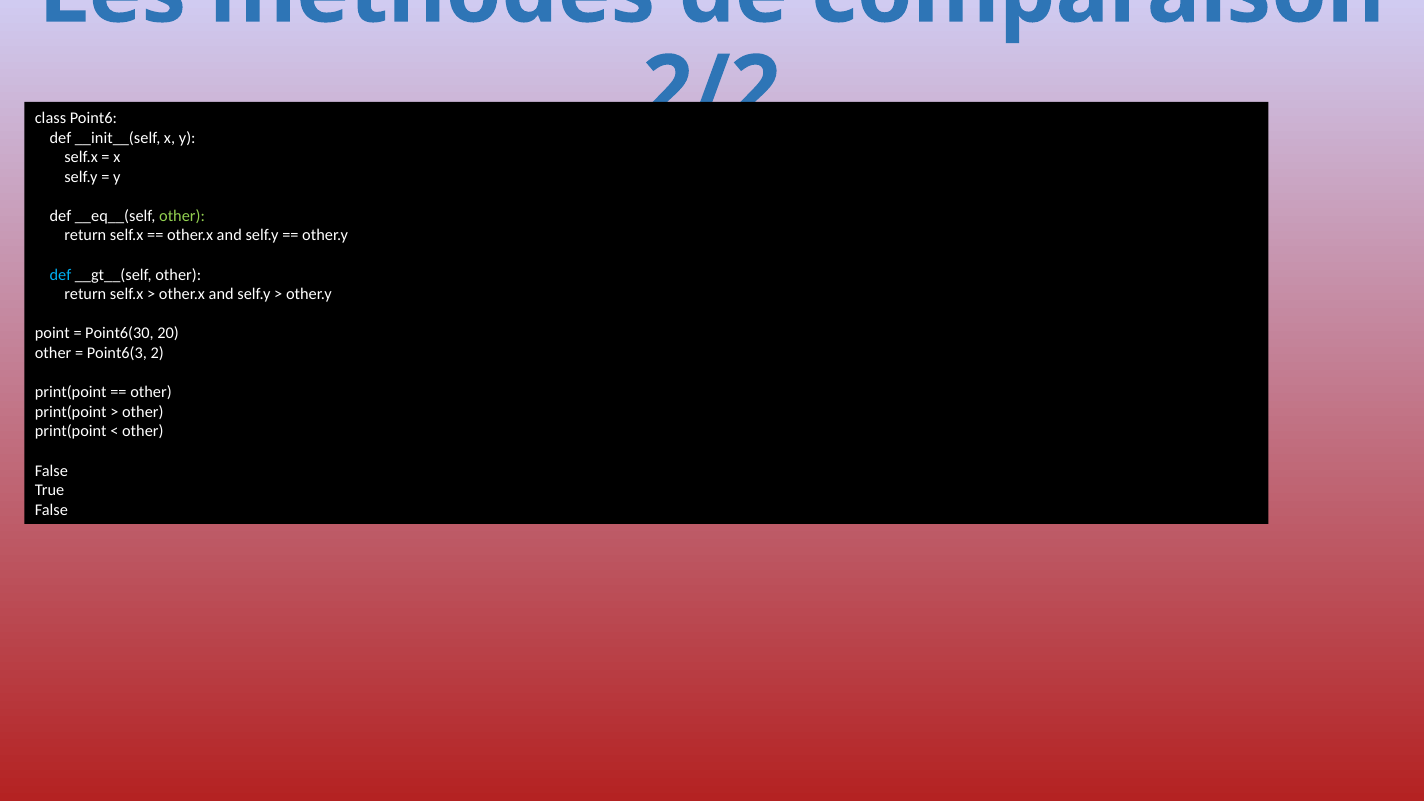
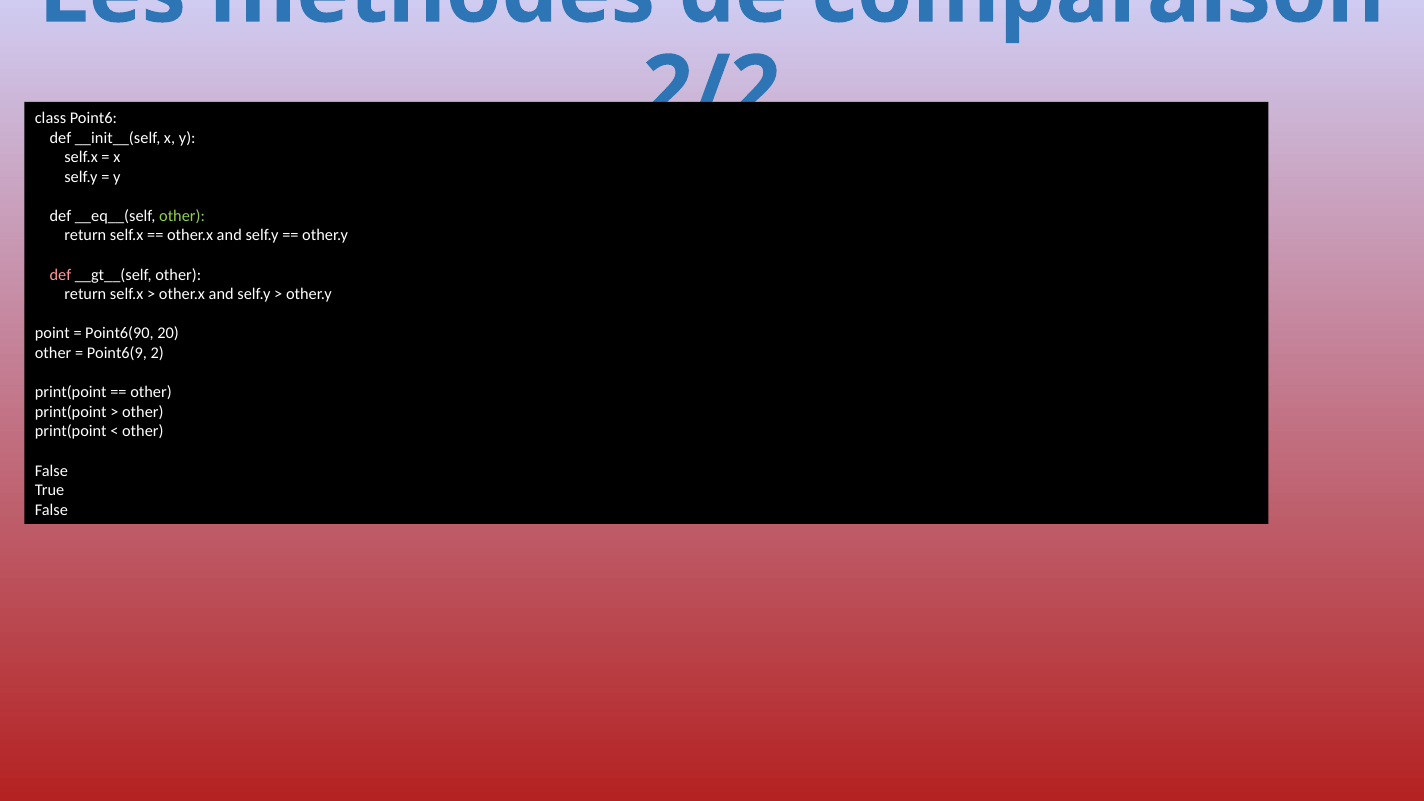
def at (60, 275) colour: light blue -> pink
Point6(30: Point6(30 -> Point6(90
Point6(3: Point6(3 -> Point6(9
